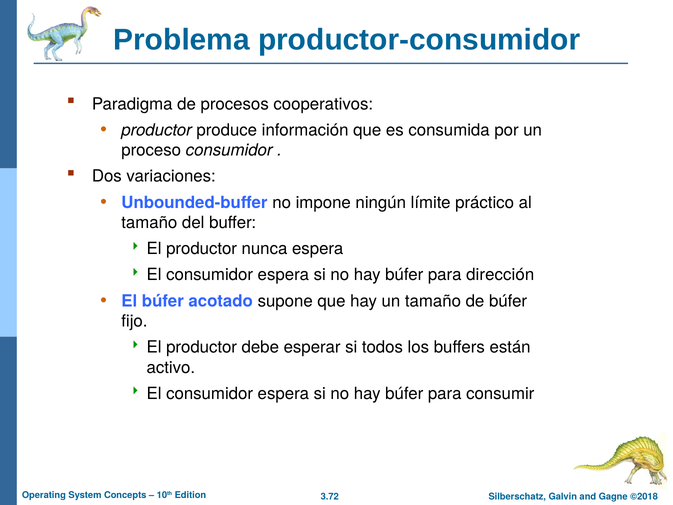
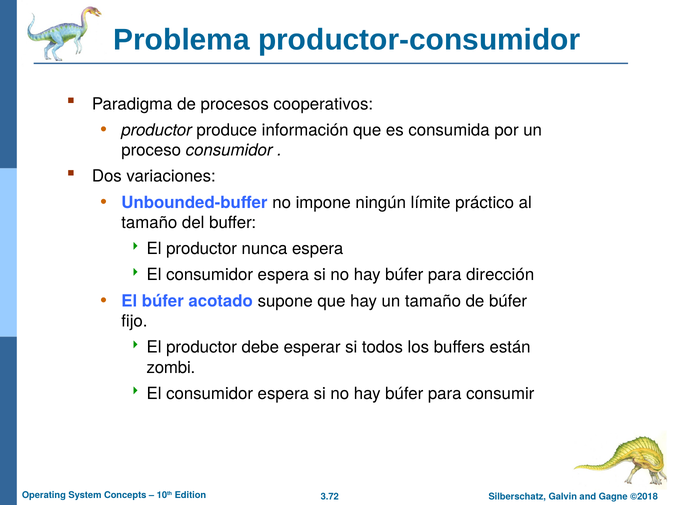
activo: activo -> zombi
